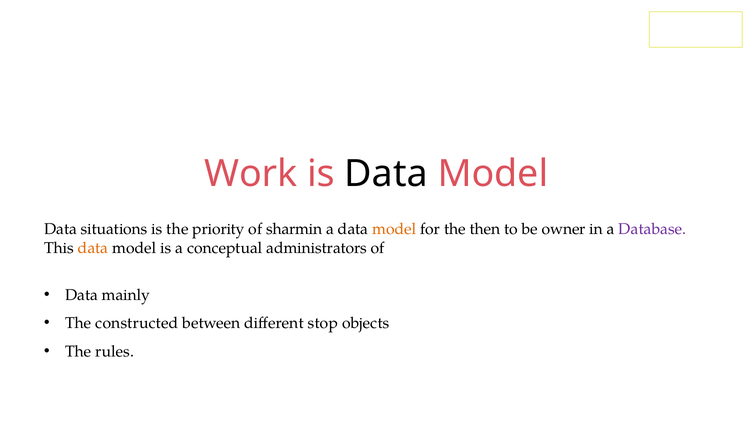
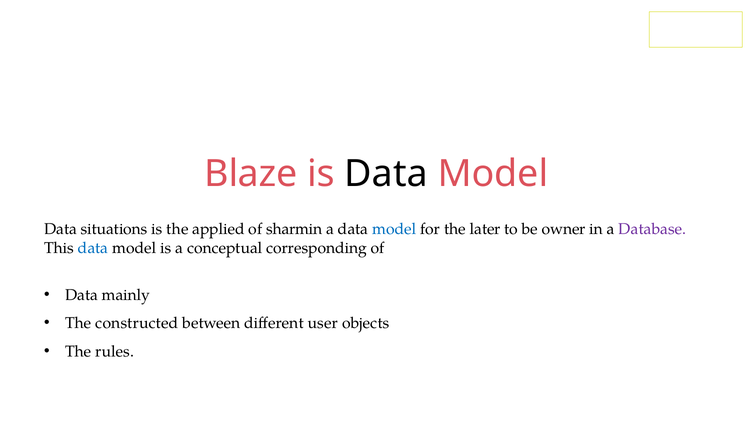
Work: Work -> Blaze
priority: priority -> applied
model at (394, 229) colour: orange -> blue
then: then -> later
data at (93, 248) colour: orange -> blue
administrators: administrators -> corresponding
stop: stop -> user
